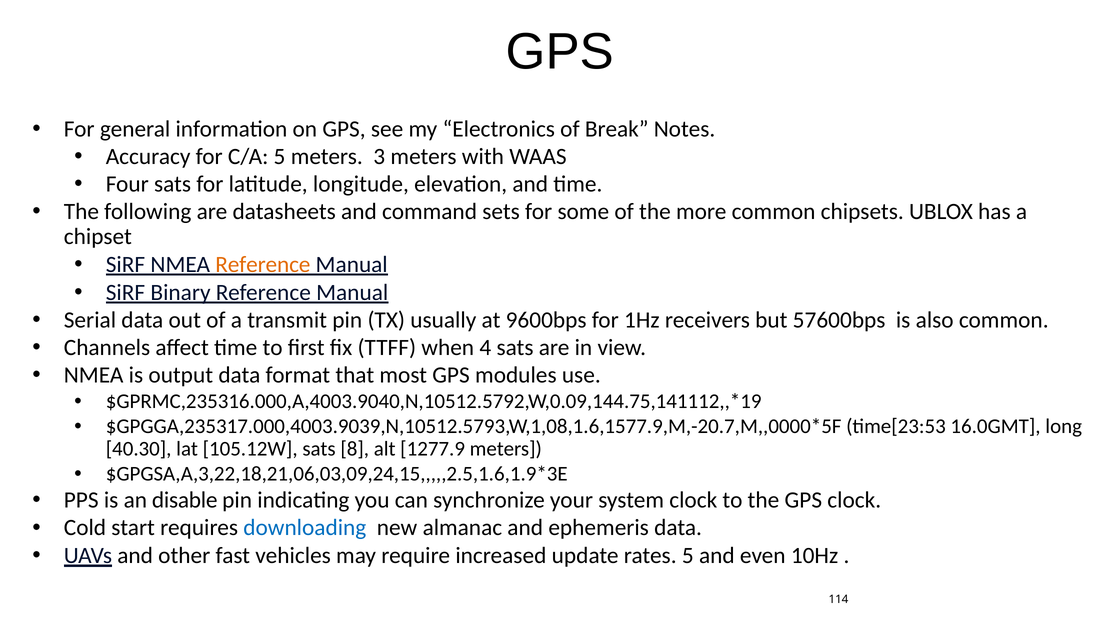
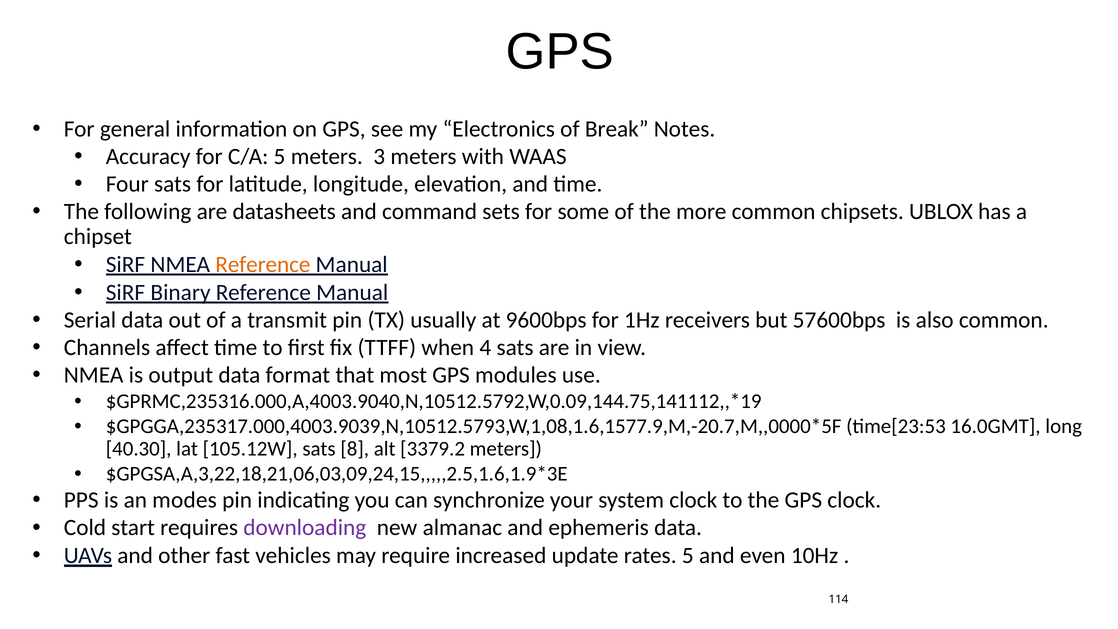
1277.9: 1277.9 -> 3379.2
disable: disable -> modes
downloading colour: blue -> purple
